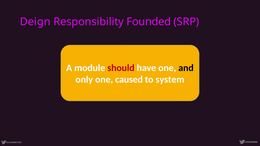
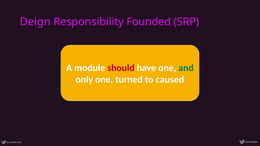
and colour: black -> green
caused: caused -> turned
system: system -> caused
